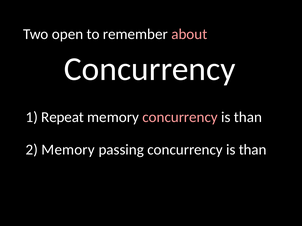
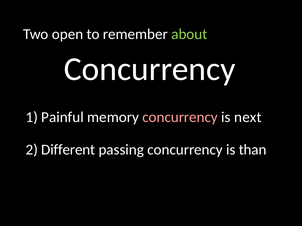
about colour: pink -> light green
Repeat: Repeat -> Painful
than at (248, 117): than -> next
2 Memory: Memory -> Different
